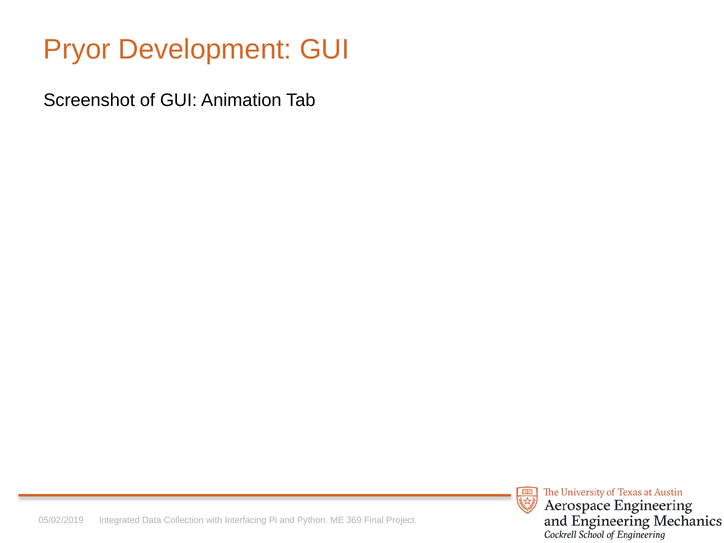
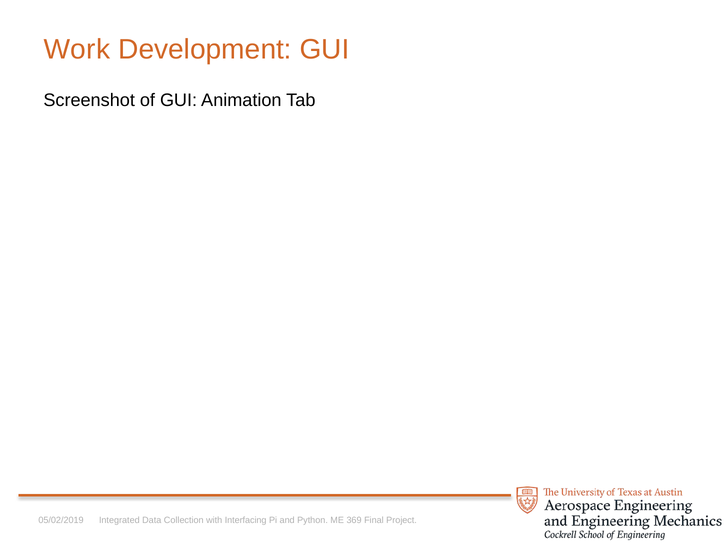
Pryor: Pryor -> Work
